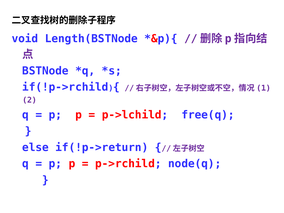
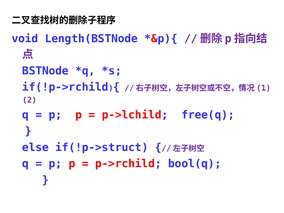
if(!p->return: if(!p->return -> if(!p->struct
node(q: node(q -> bool(q
